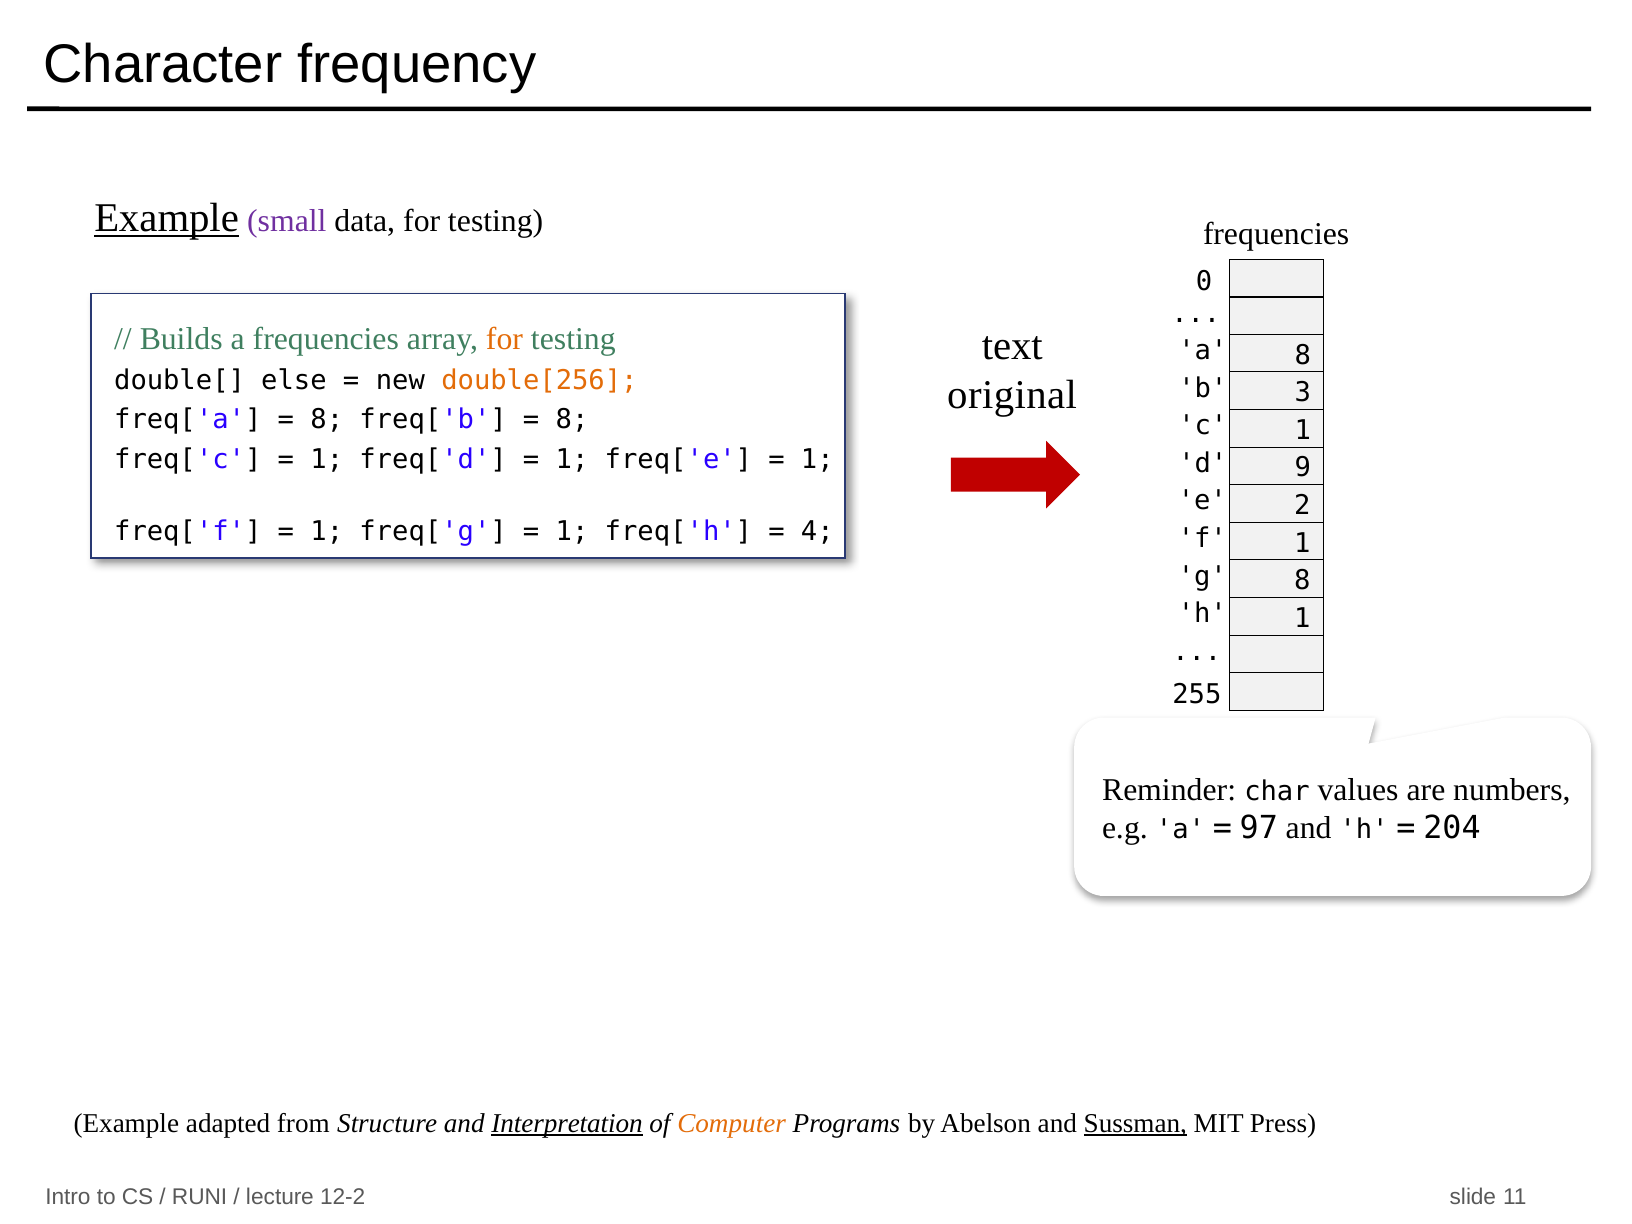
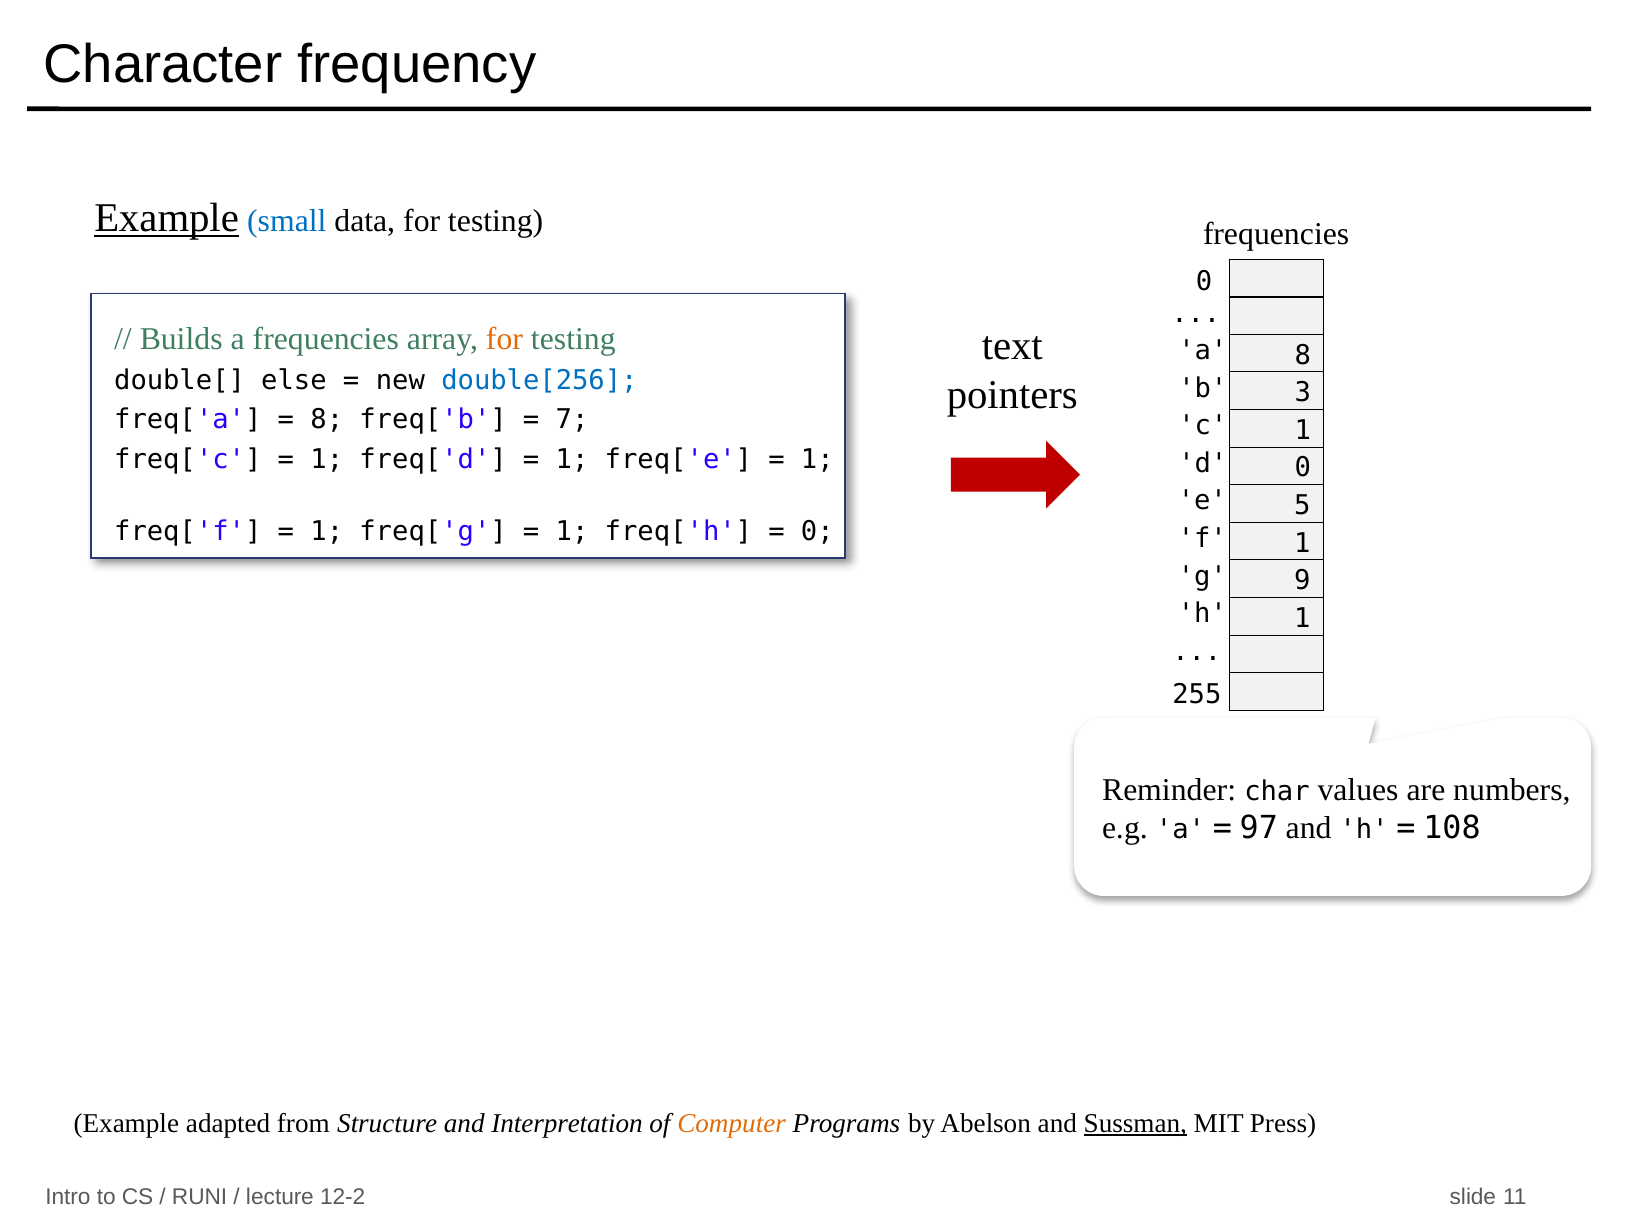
small colour: purple -> blue
double[256 colour: orange -> blue
original: original -> pointers
8 at (572, 420): 8 -> 7
d 9: 9 -> 0
2: 2 -> 5
4 at (817, 531): 4 -> 0
g 8: 8 -> 9
204: 204 -> 108
Interpretation underline: present -> none
